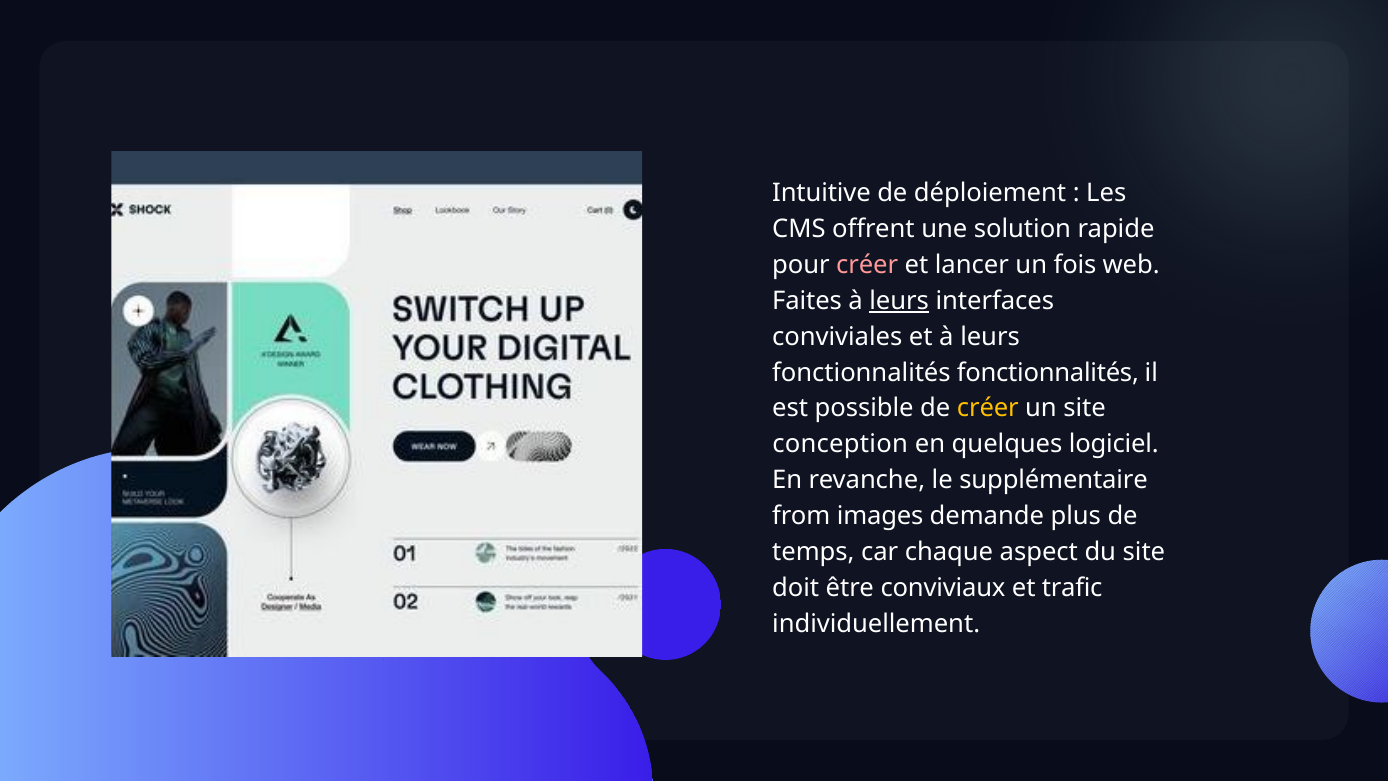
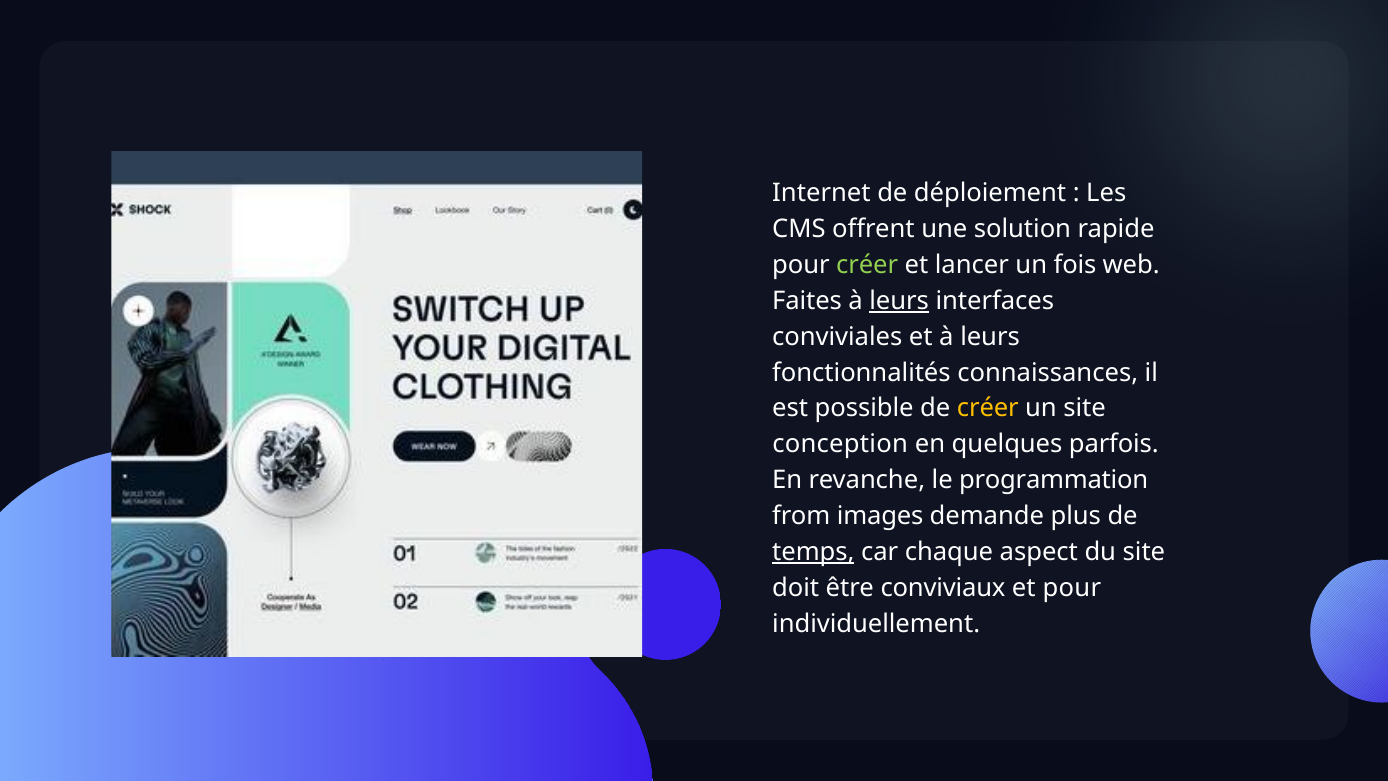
Intuitive: Intuitive -> Internet
créer at (867, 265) colour: pink -> light green
fonctionnalités fonctionnalités: fonctionnalités -> connaissances
logiciel: logiciel -> parfois
supplémentaire: supplémentaire -> programmation
temps underline: none -> present
et trafic: trafic -> pour
